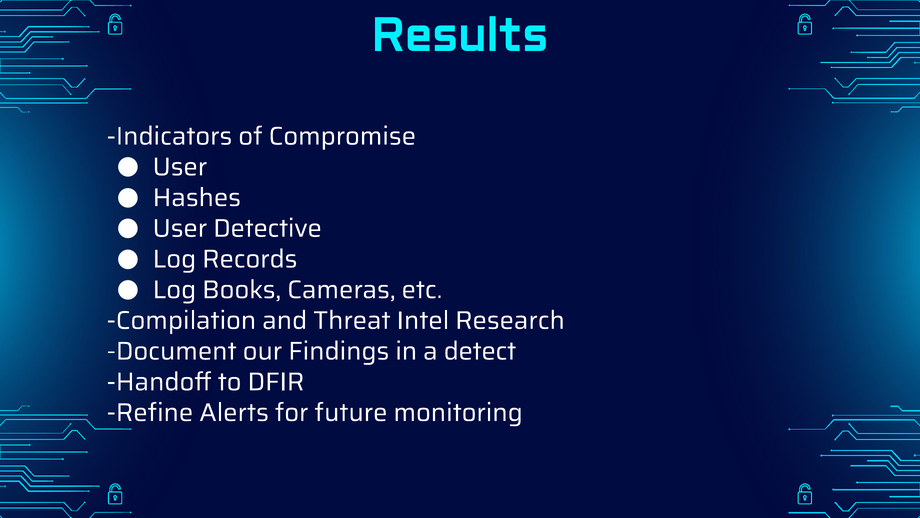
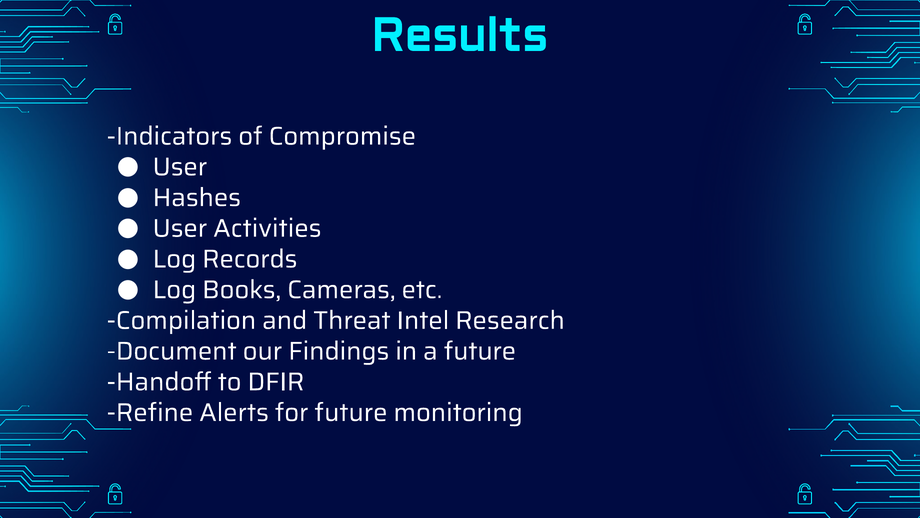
Detective: Detective -> Activities
a detect: detect -> future
